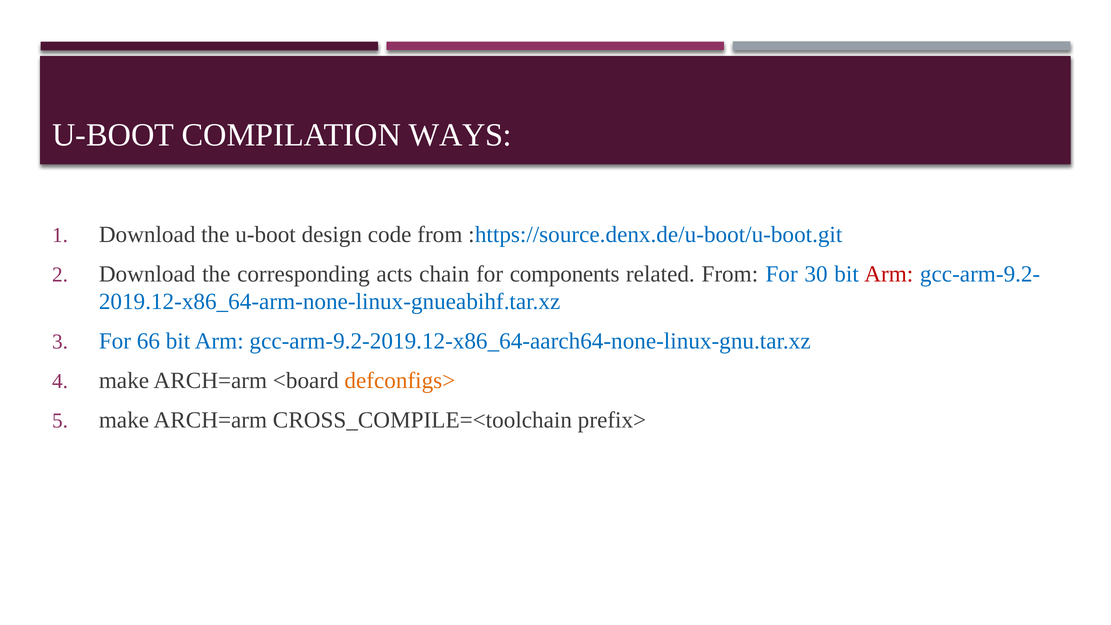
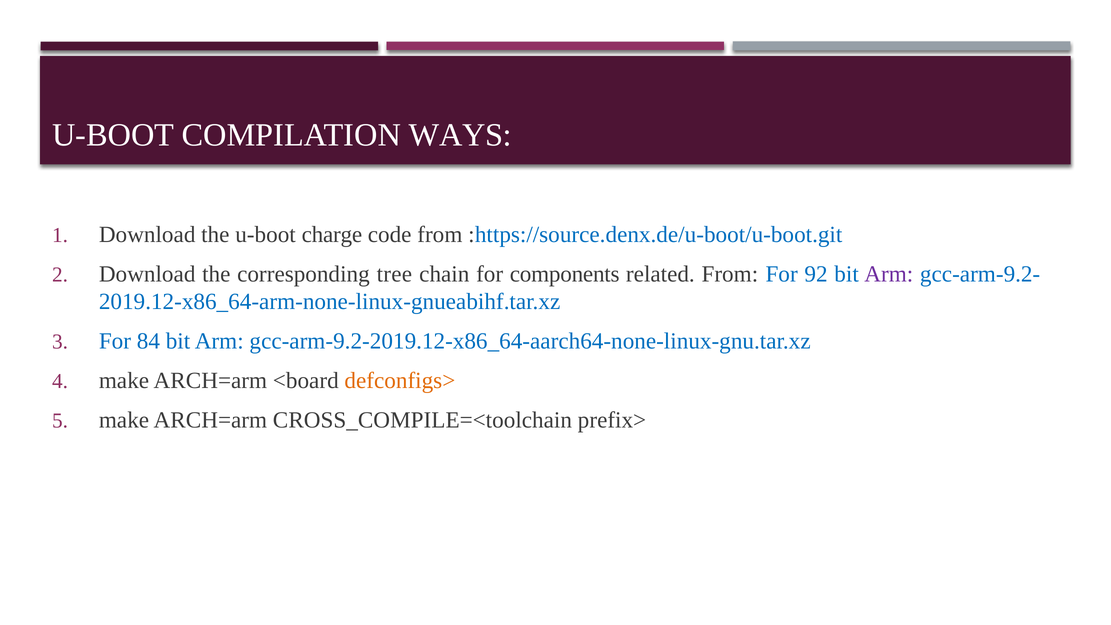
design: design -> charge
acts: acts -> tree
30: 30 -> 92
Arm at (889, 274) colour: red -> purple
66: 66 -> 84
